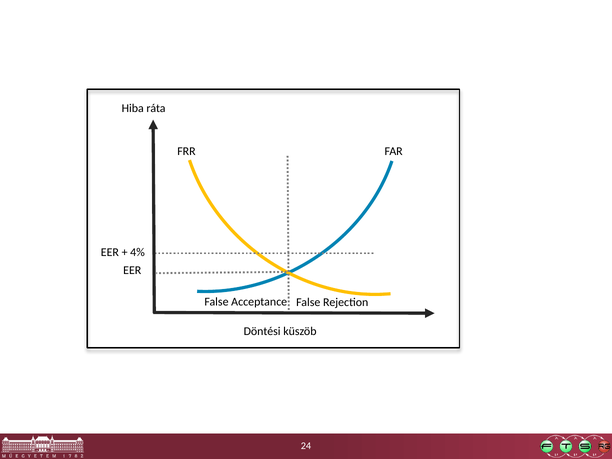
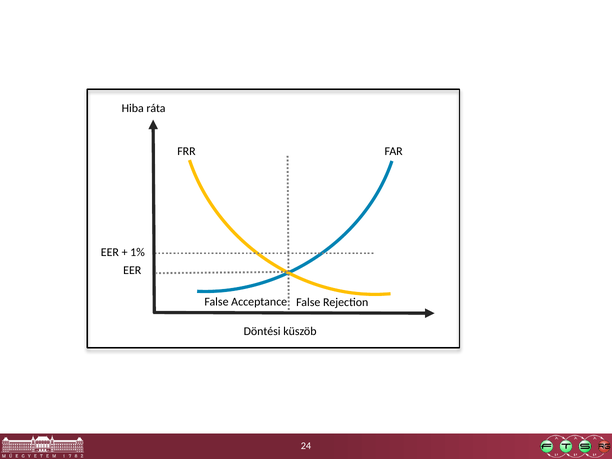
4%: 4% -> 1%
